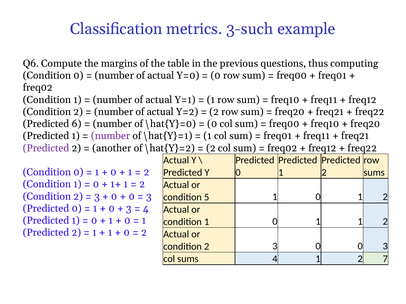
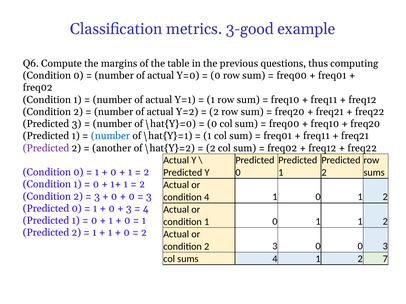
3-such: 3-such -> 3-good
Predicted 6: 6 -> 3
number at (111, 136) colour: purple -> blue
condition 5: 5 -> 4
